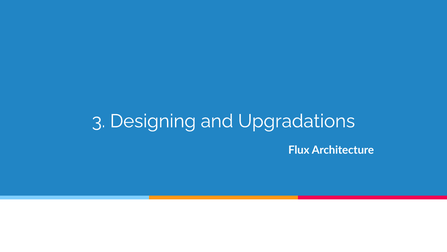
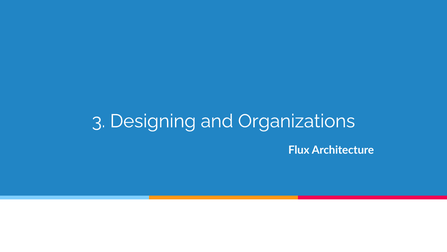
Upgradations: Upgradations -> Organizations
